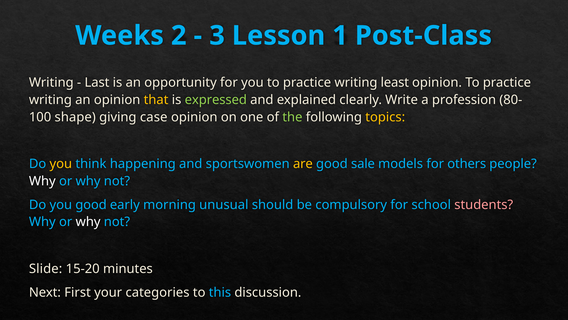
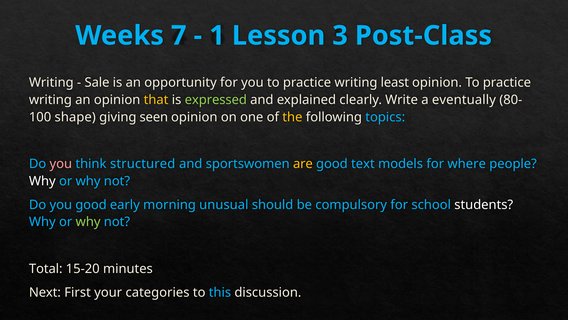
2: 2 -> 7
3: 3 -> 1
1: 1 -> 3
Last: Last -> Sale
profession: profession -> eventually
case: case -> seen
the colour: light green -> yellow
topics colour: yellow -> light blue
you at (61, 164) colour: yellow -> pink
happening: happening -> structured
sale: sale -> text
others: others -> where
students colour: pink -> white
why at (88, 222) colour: white -> light green
Slide: Slide -> Total
